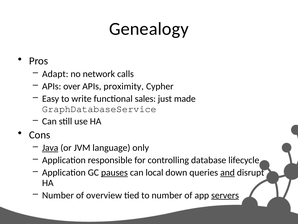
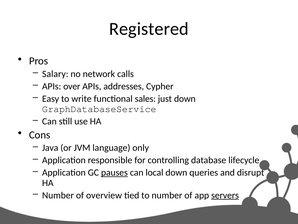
Genealogy: Genealogy -> Registered
Adapt: Adapt -> Salary
proximity: proximity -> addresses
just made: made -> down
Java underline: present -> none
and underline: present -> none
